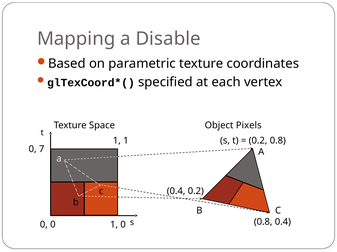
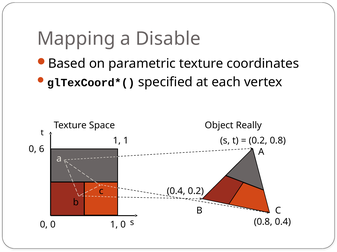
Pixels: Pixels -> Really
7: 7 -> 6
